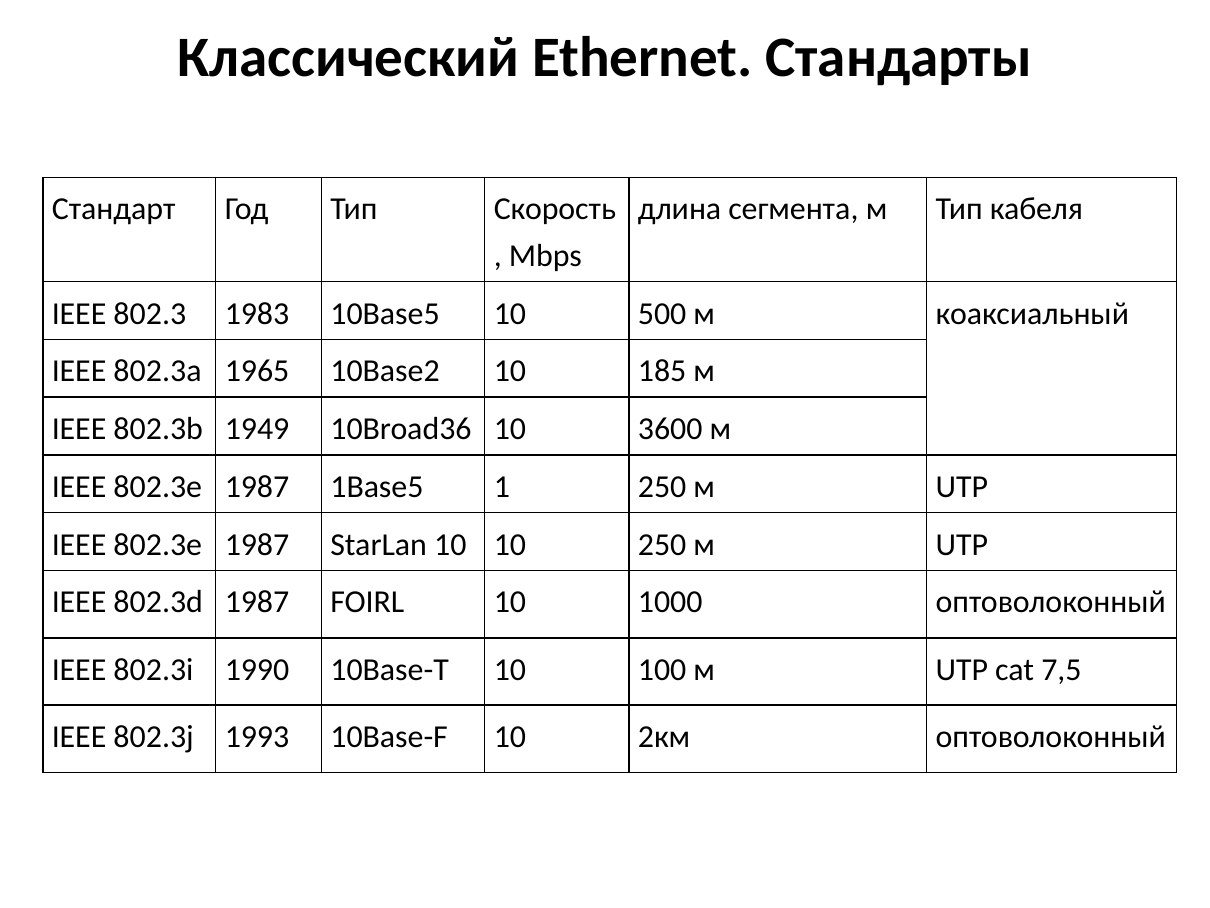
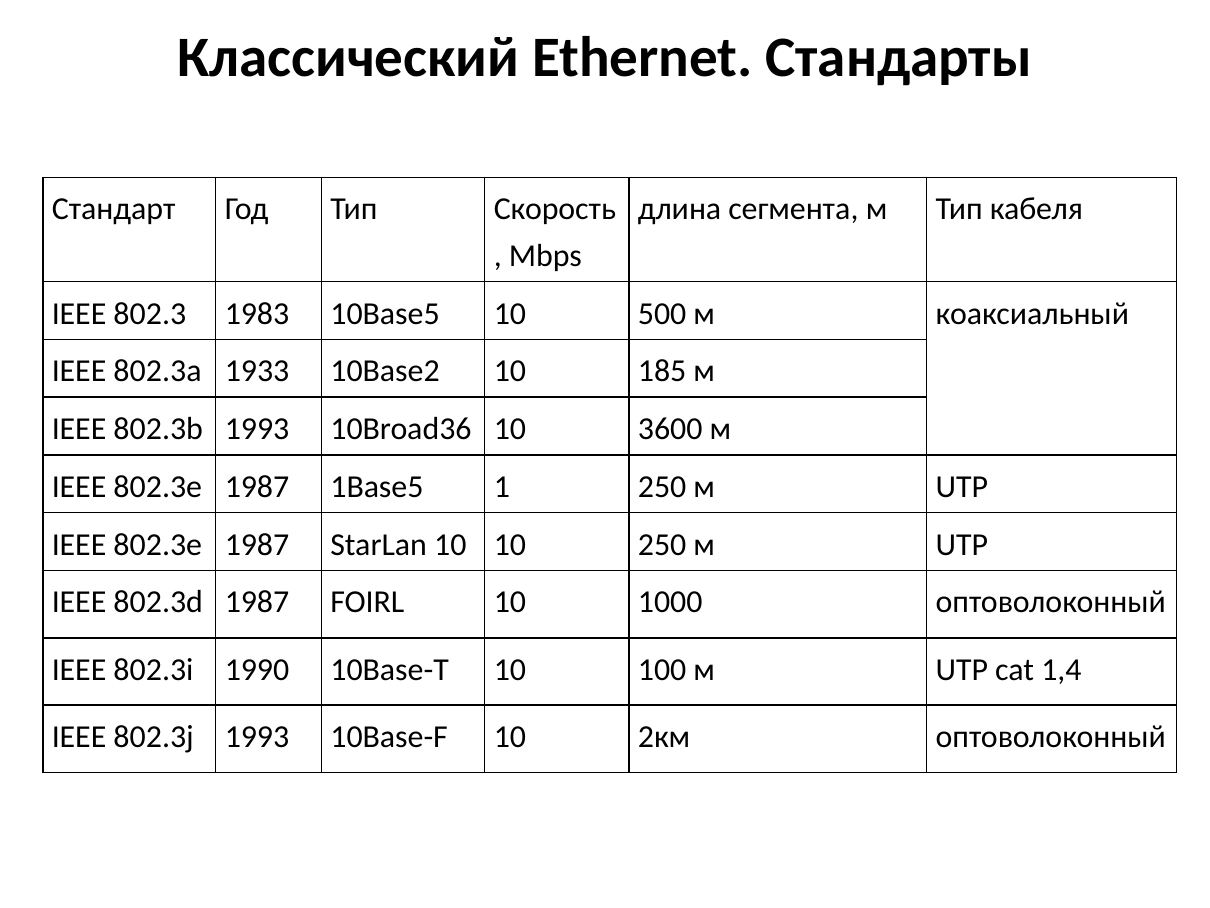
1965: 1965 -> 1933
802.3b 1949: 1949 -> 1993
7,5: 7,5 -> 1,4
